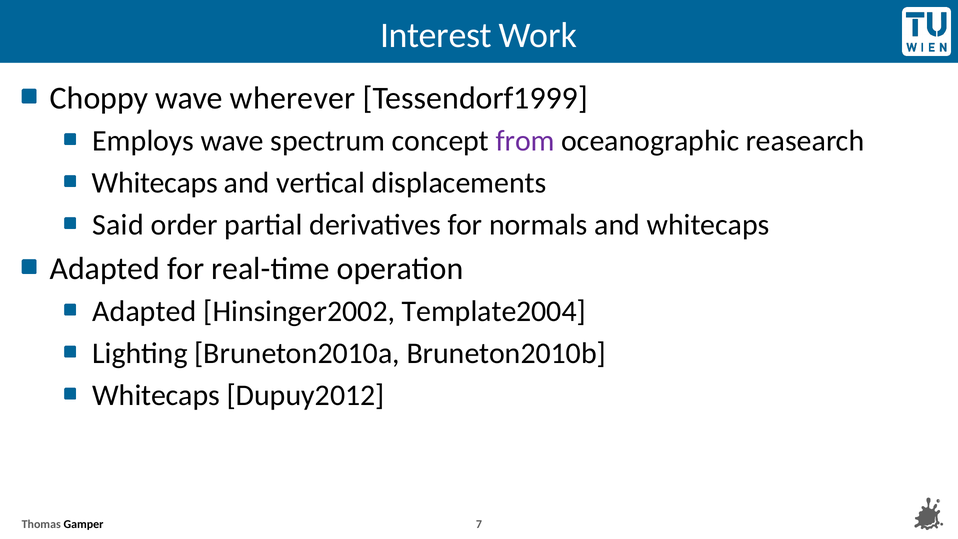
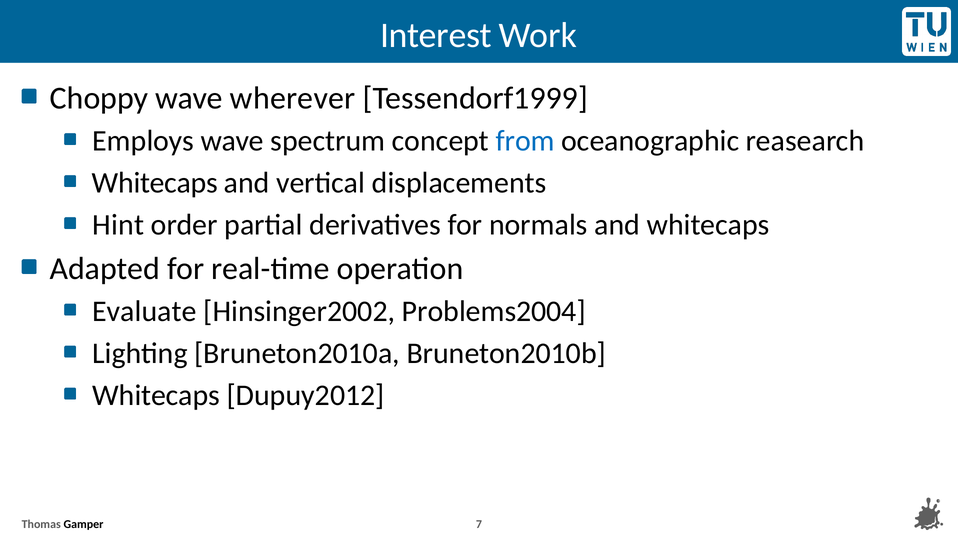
from colour: purple -> blue
Said: Said -> Hint
Adapted at (144, 311): Adapted -> Evaluate
Template2004: Template2004 -> Problems2004
